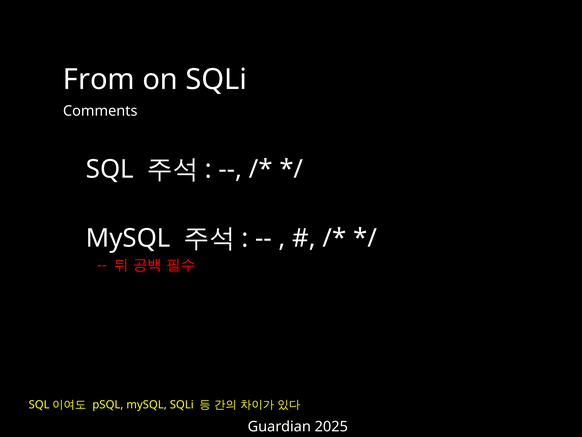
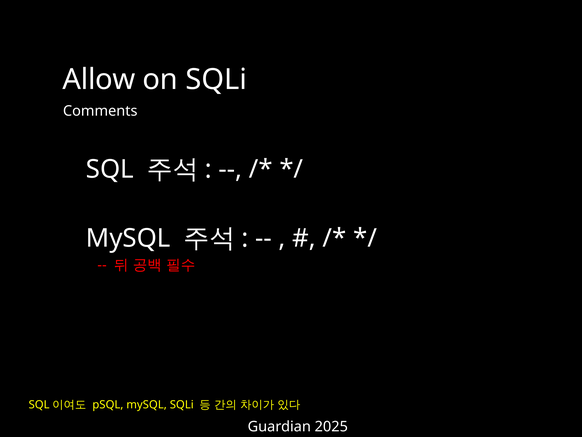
From: From -> Allow
